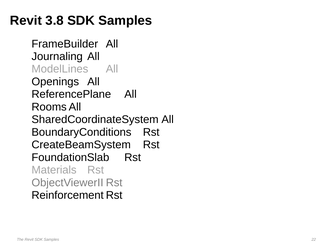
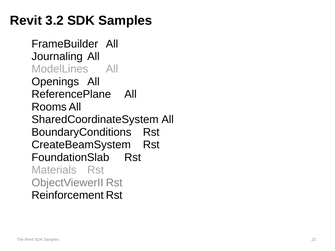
3.8: 3.8 -> 3.2
